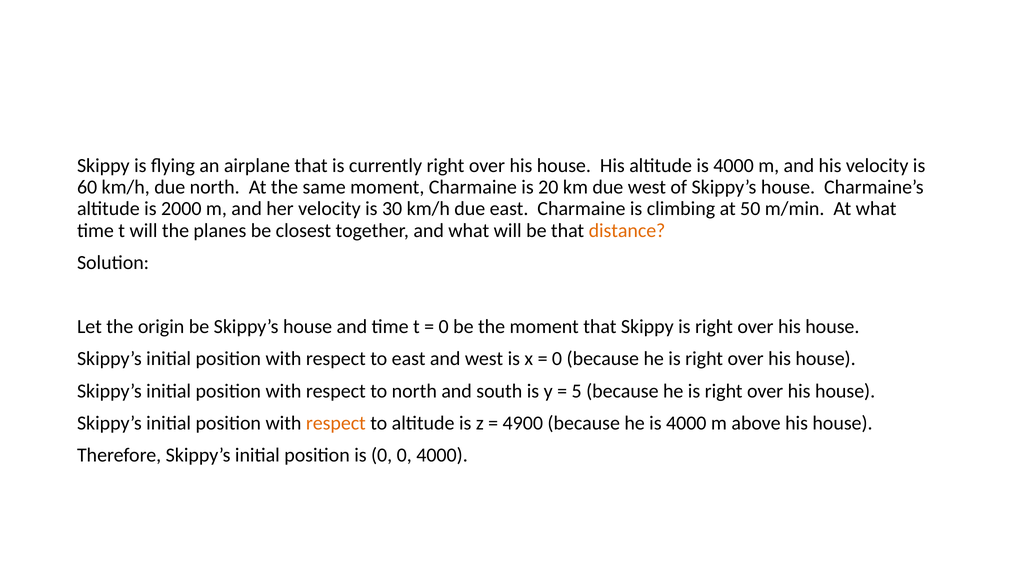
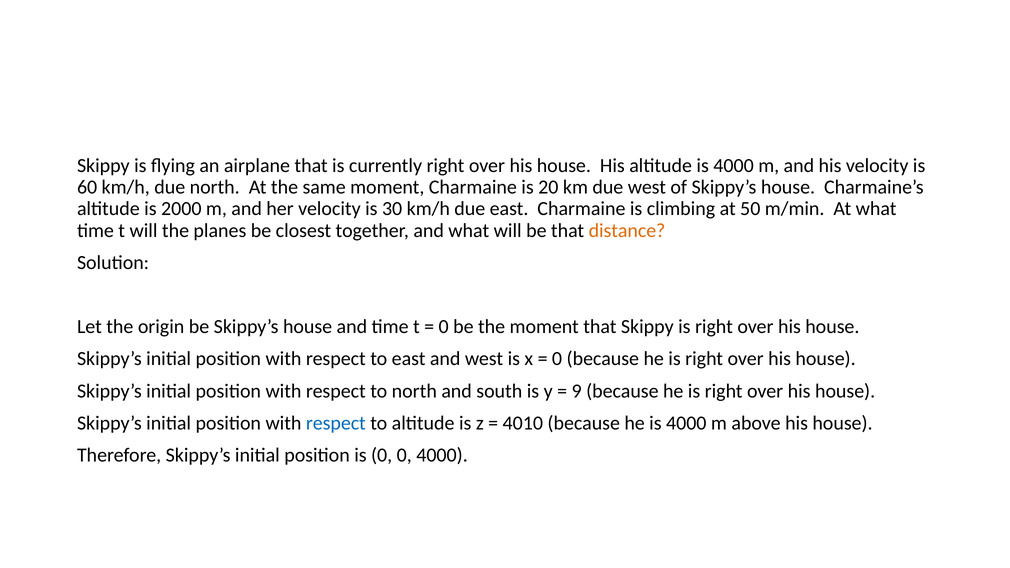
5: 5 -> 9
respect at (336, 423) colour: orange -> blue
4900: 4900 -> 4010
